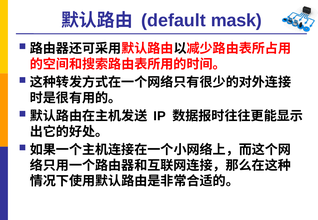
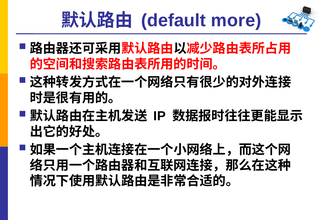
mask: mask -> more
